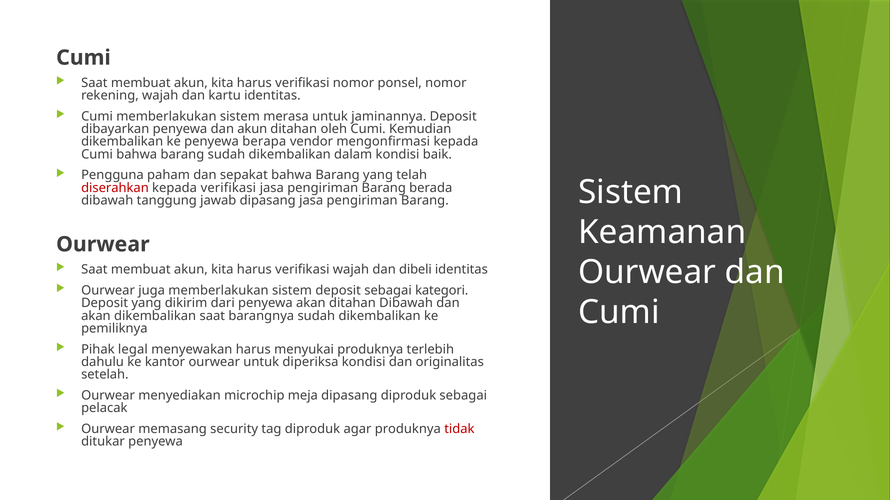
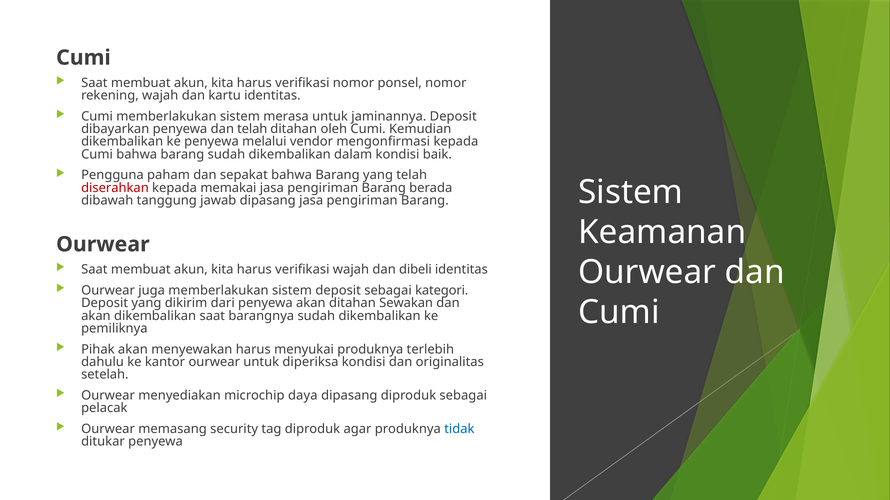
dan akun: akun -> telah
berapa: berapa -> melalui
kepada verifikasi: verifikasi -> memakai
ditahan Dibawah: Dibawah -> Sewakan
Pihak legal: legal -> akan
meja: meja -> daya
tidak colour: red -> blue
